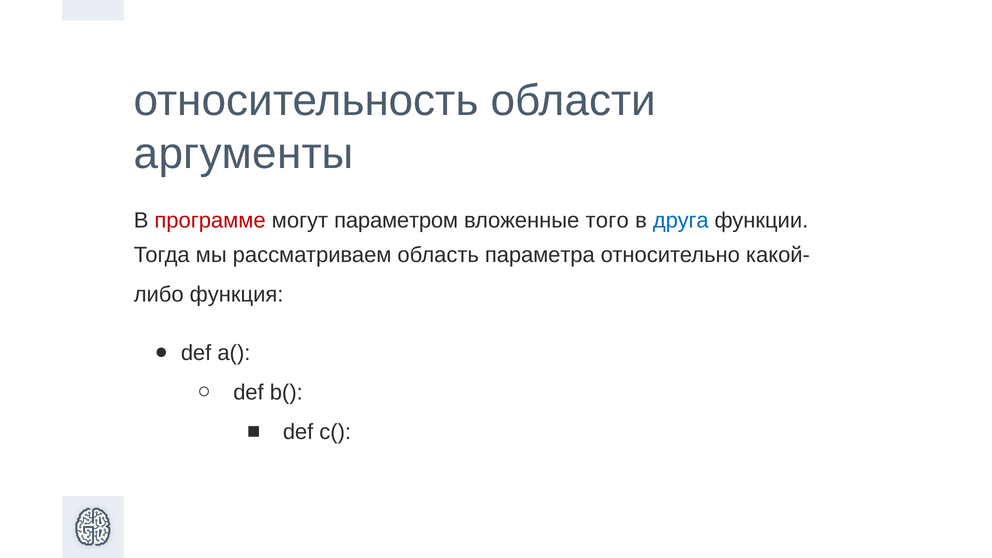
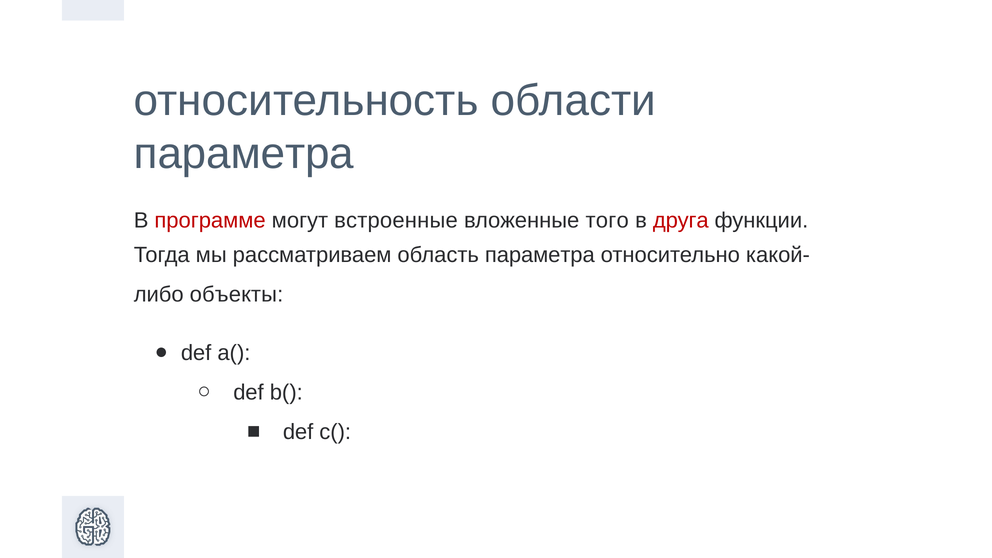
аргументы at (244, 154): аргументы -> параметра
параметром: параметром -> встроенные
друга colour: blue -> red
функция: функция -> объекты
